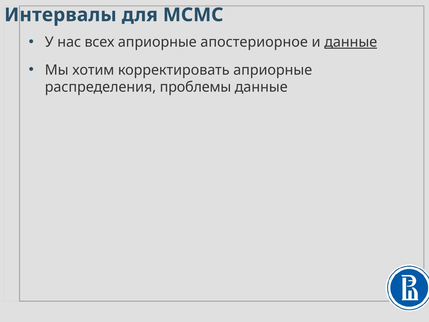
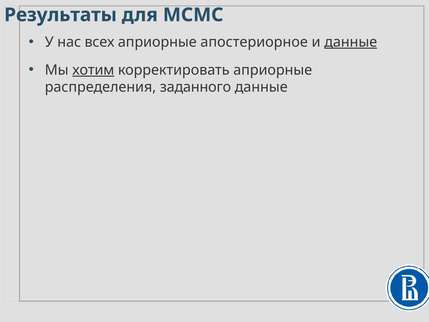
Интервалы: Интервалы -> Результаты
хотим underline: none -> present
проблемы: проблемы -> заданного
